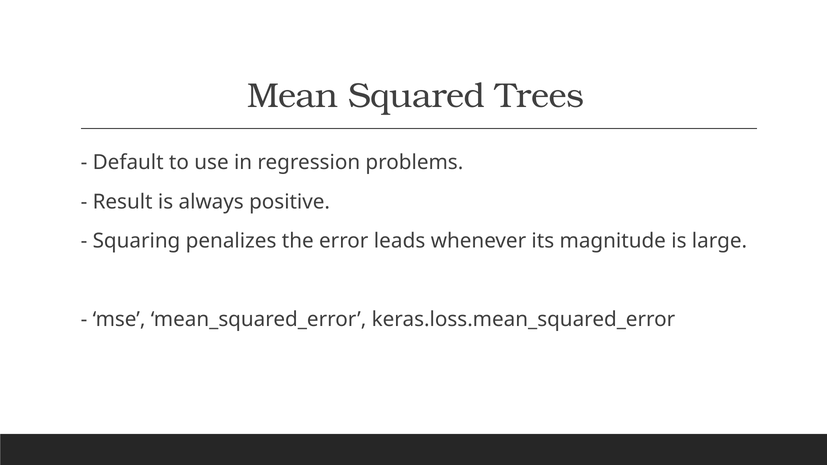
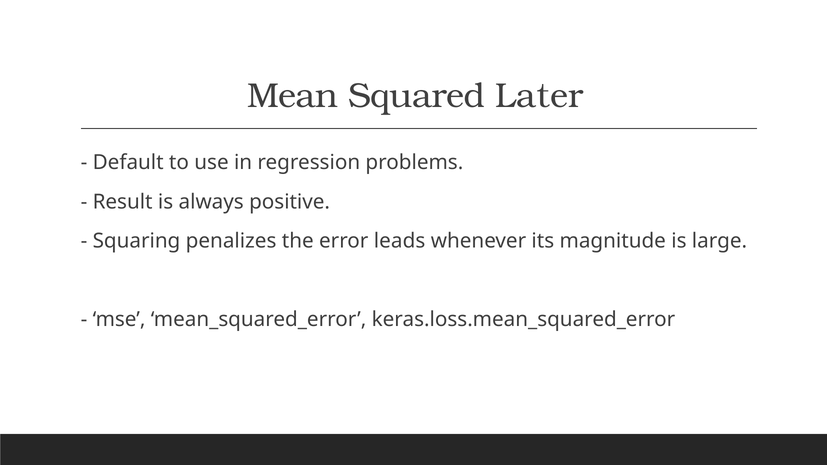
Trees: Trees -> Later
